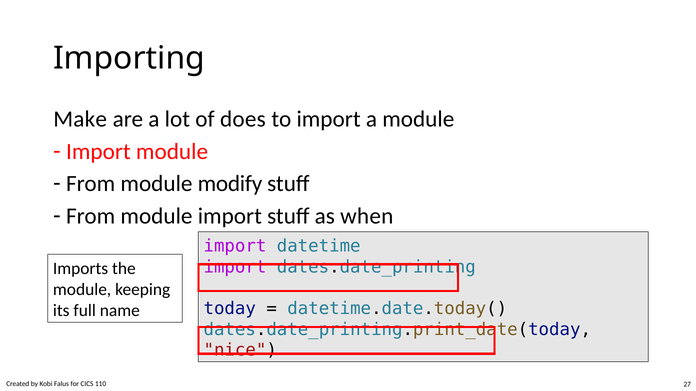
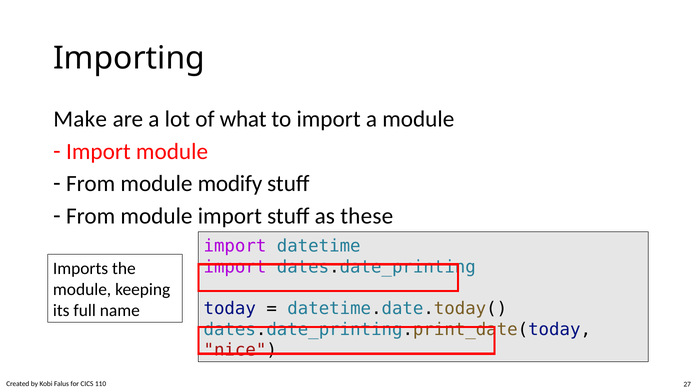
does: does -> what
when: when -> these
